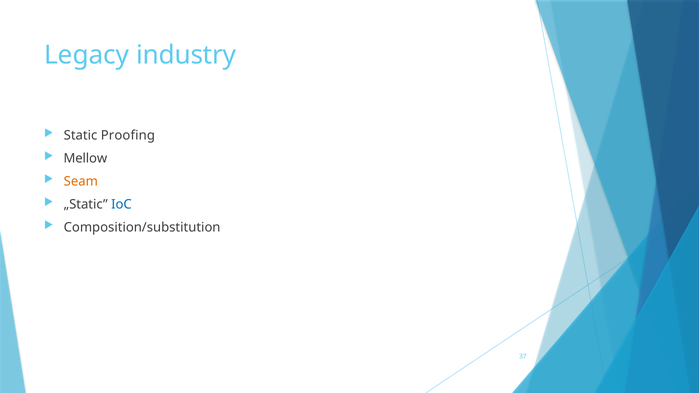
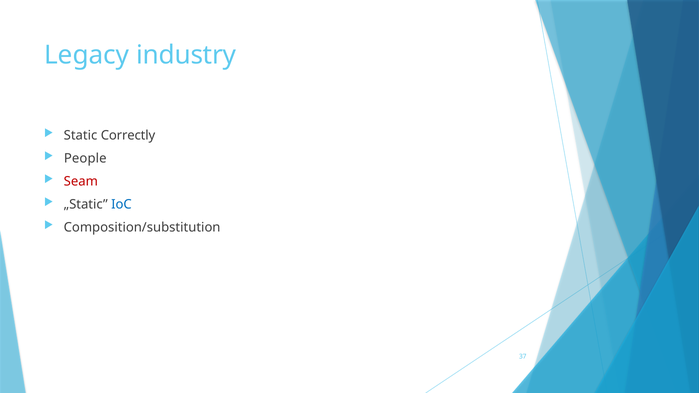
Proofing: Proofing -> Correctly
Mellow: Mellow -> People
Seam colour: orange -> red
